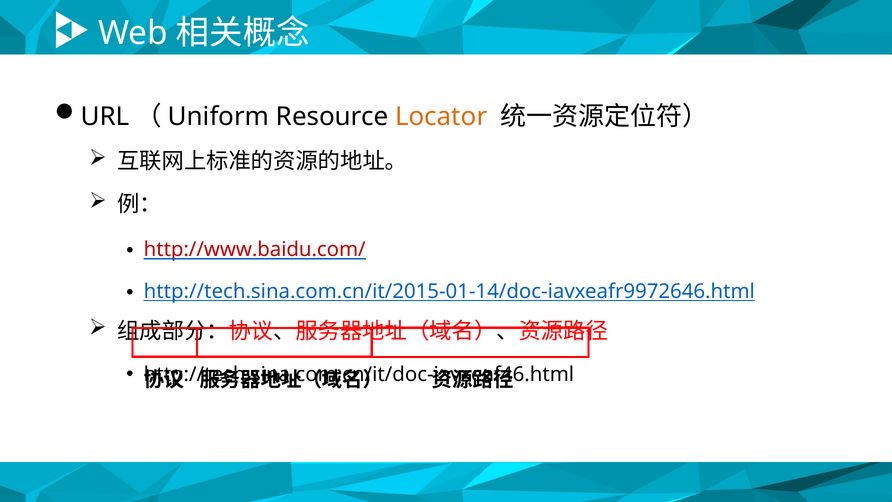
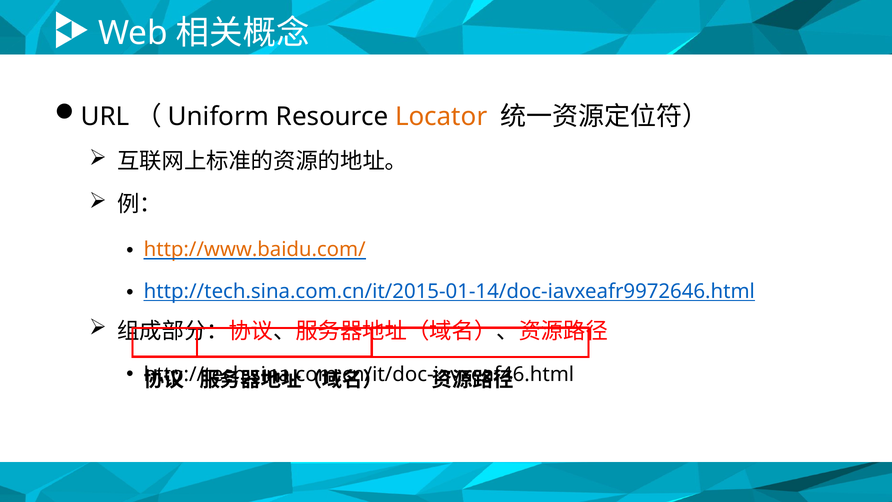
http://www.baidu.com/ colour: red -> orange
